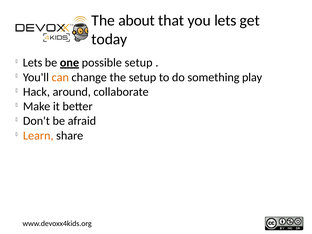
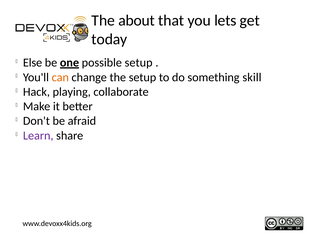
Lets at (33, 63): Lets -> Else
play: play -> skill
around: around -> playing
Learn colour: orange -> purple
